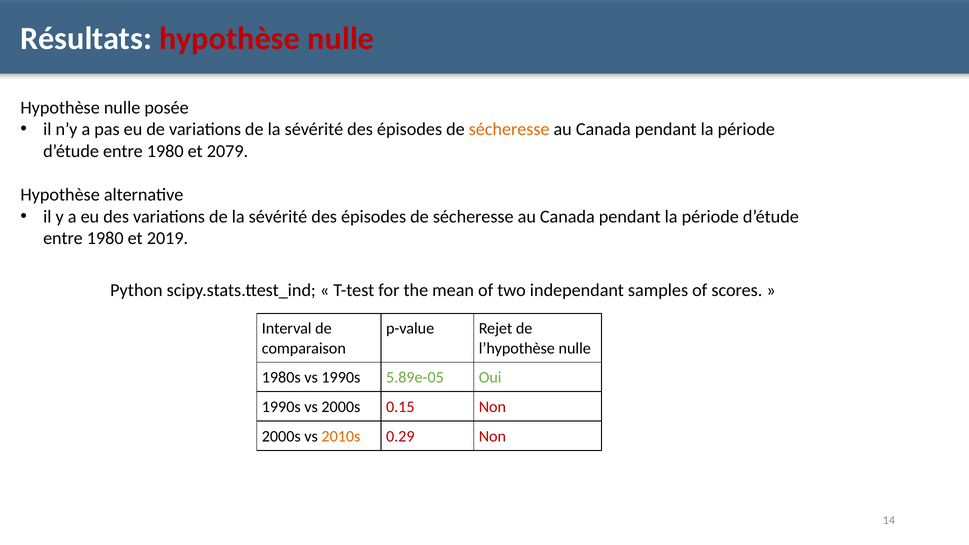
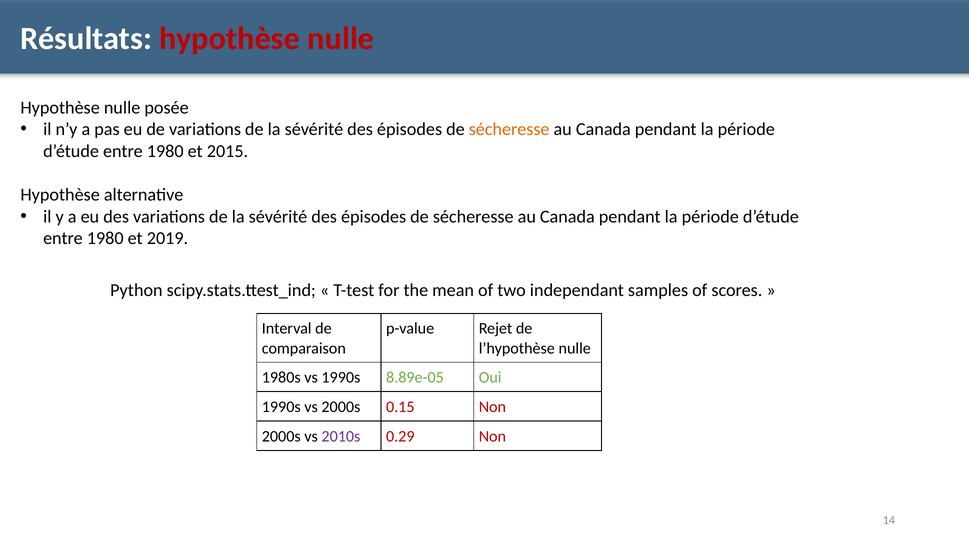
2079: 2079 -> 2015
5.89e-05: 5.89e-05 -> 8.89e-05
2010s colour: orange -> purple
